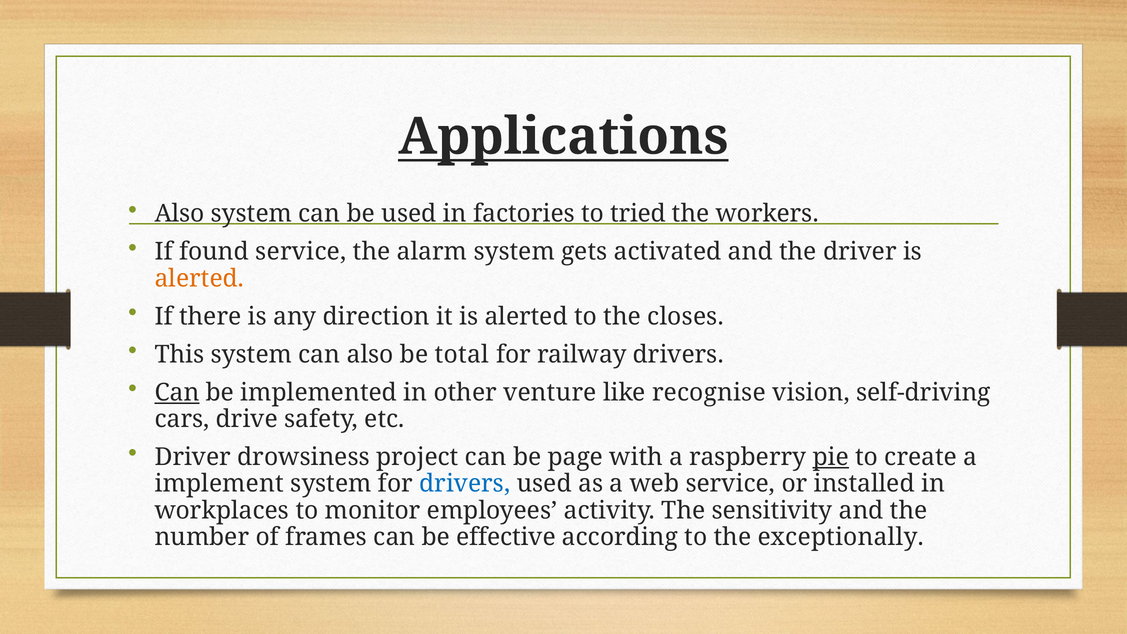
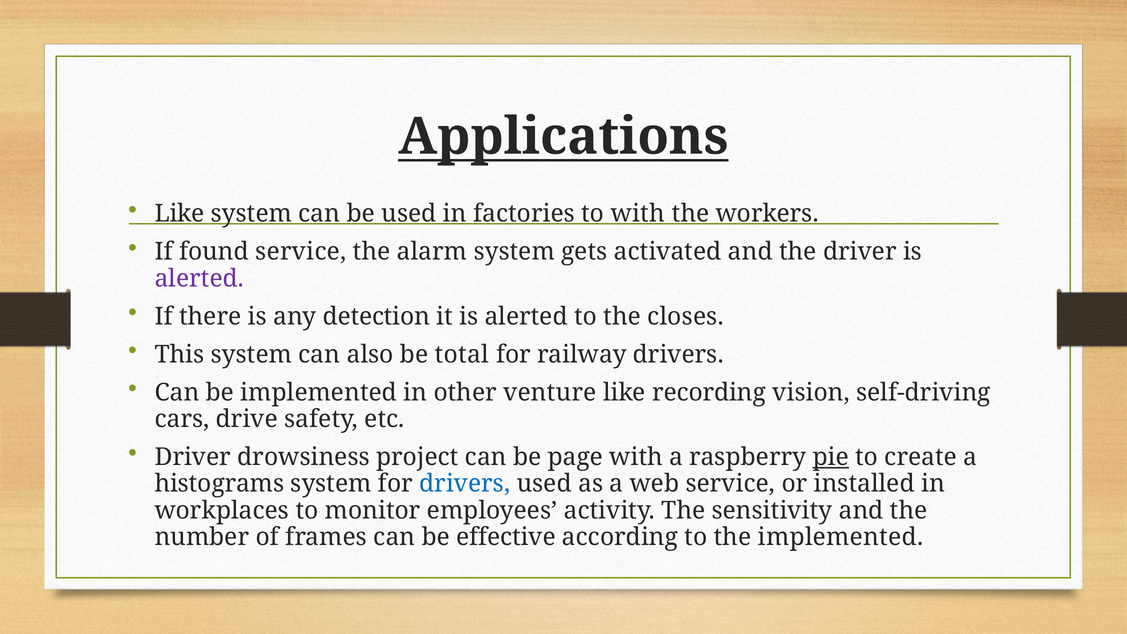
Also at (180, 214): Also -> Like
to tried: tried -> with
alerted at (199, 278) colour: orange -> purple
direction: direction -> detection
Can at (177, 392) underline: present -> none
recognise: recognise -> recording
implement: implement -> histograms
the exceptionally: exceptionally -> implemented
